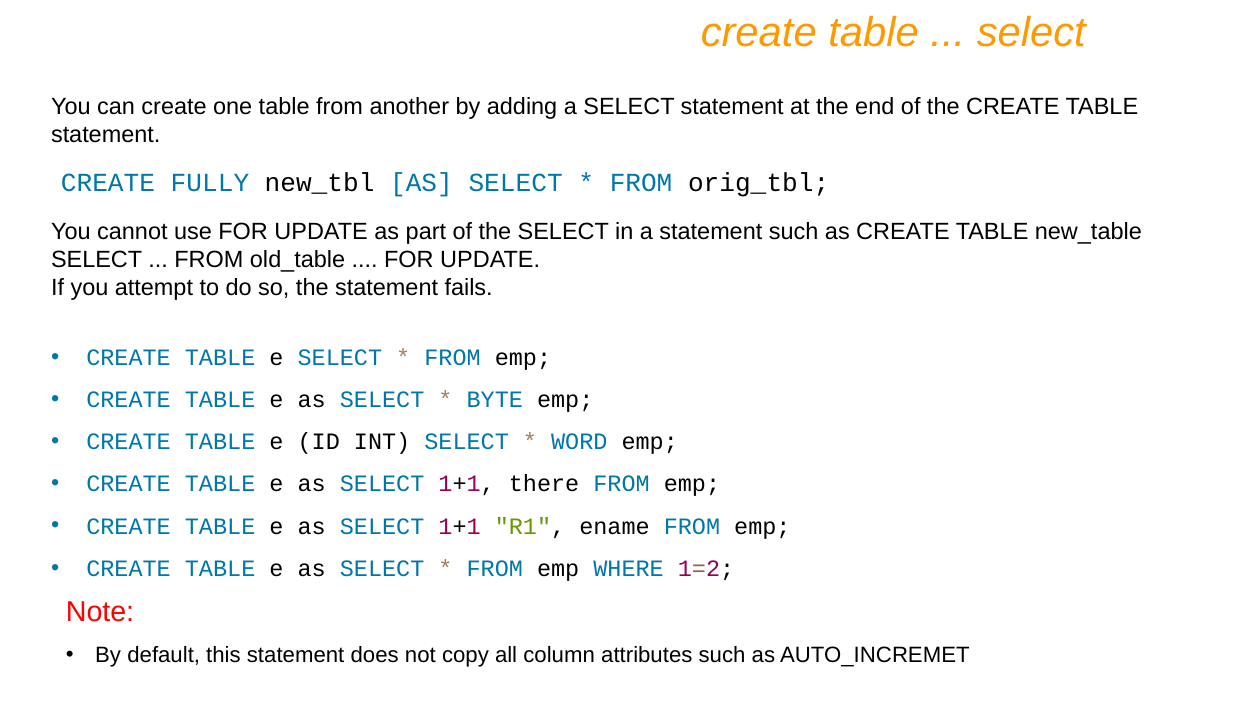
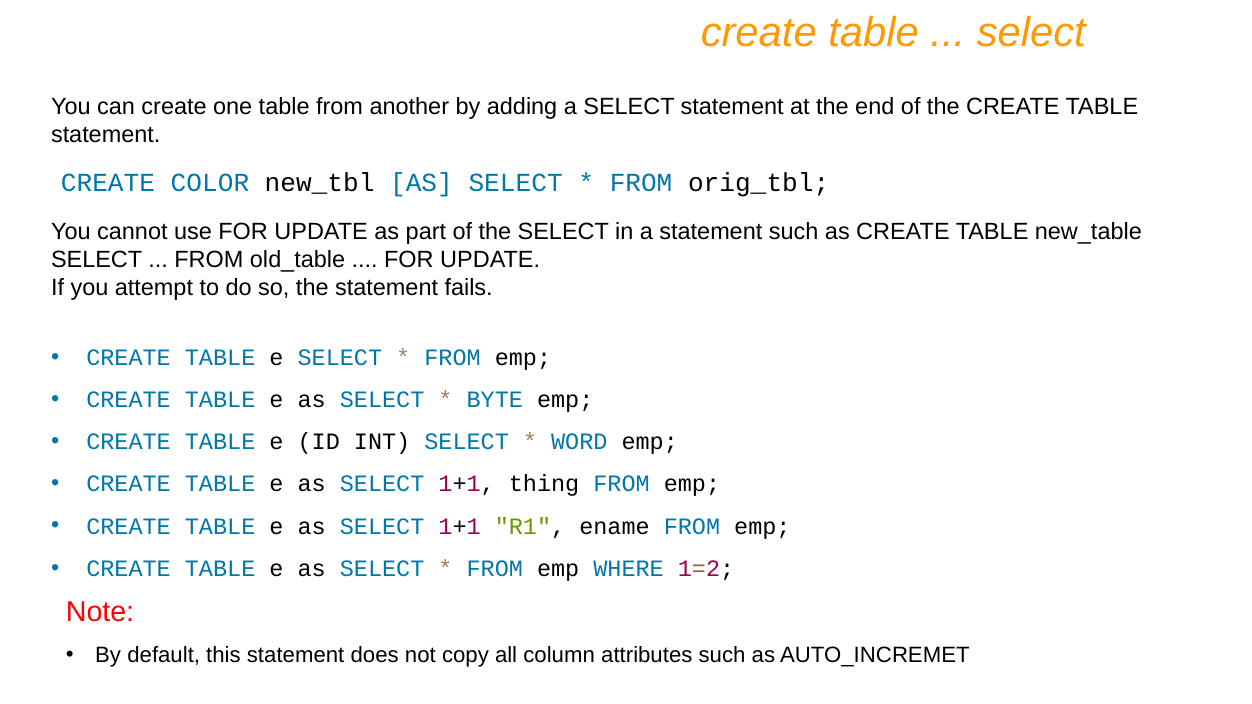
FULLY: FULLY -> COLOR
there: there -> thing
